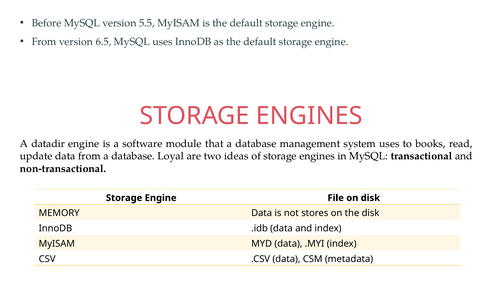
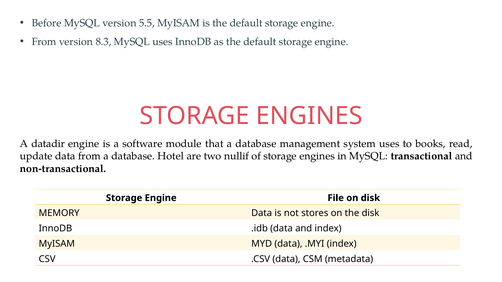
6.5: 6.5 -> 8.3
Loyal: Loyal -> Hotel
ideas: ideas -> nullif
